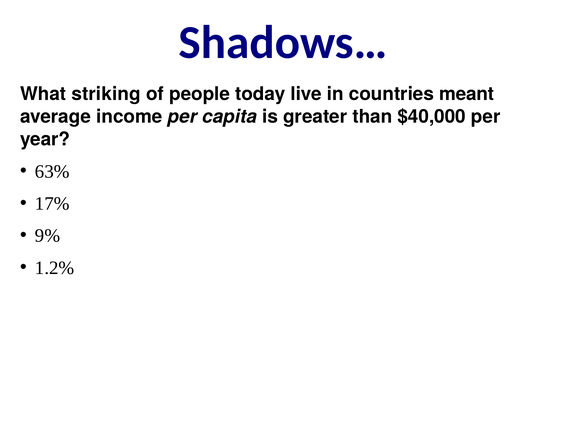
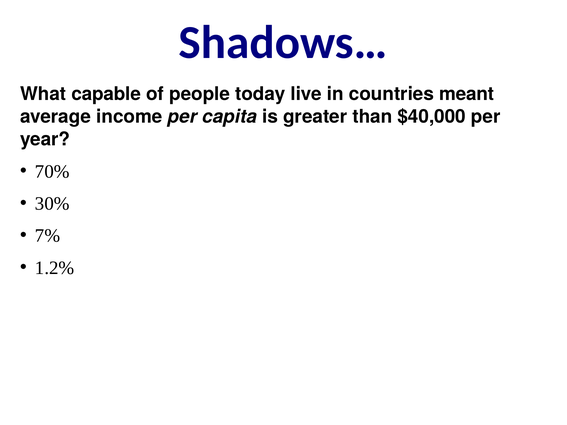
striking: striking -> capable
63%: 63% -> 70%
17%: 17% -> 30%
9%: 9% -> 7%
